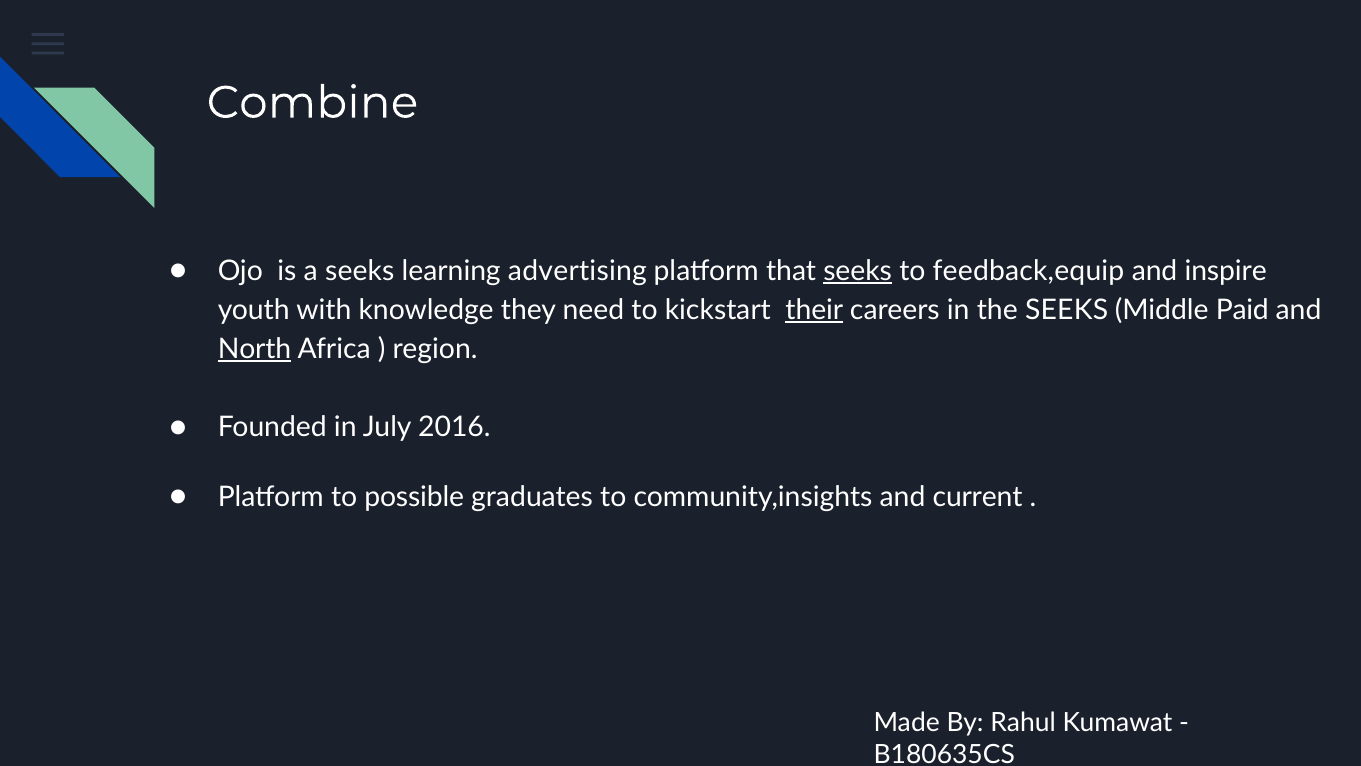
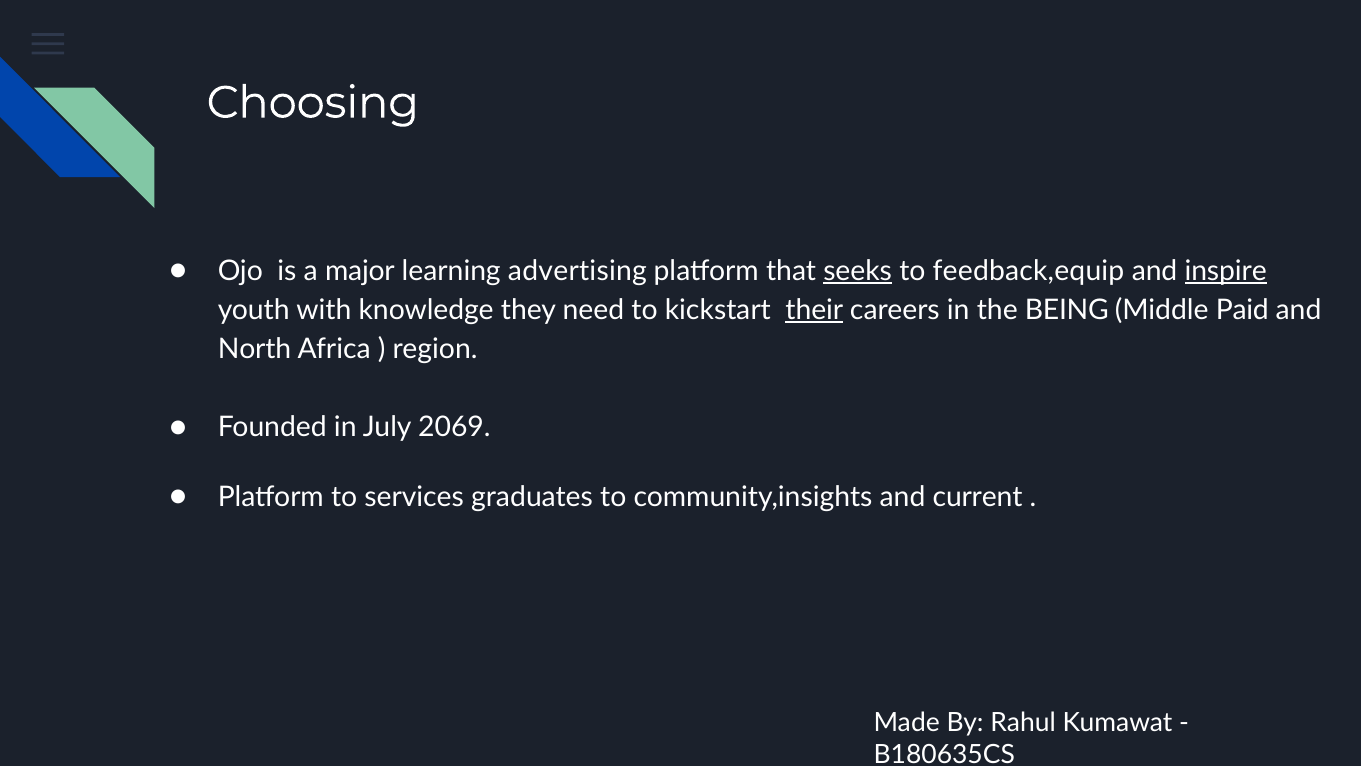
Combine: Combine -> Choosing
a seeks: seeks -> major
inspire underline: none -> present
the SEEKS: SEEKS -> BEING
North underline: present -> none
2016: 2016 -> 2069
possible: possible -> services
